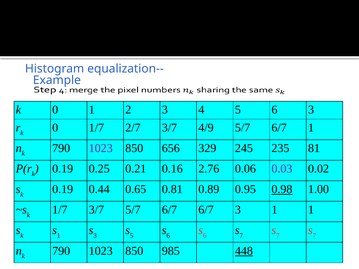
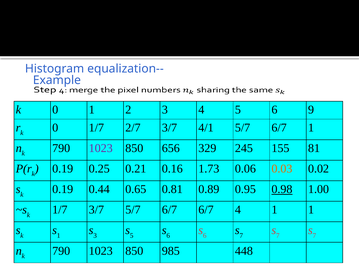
6 3: 3 -> 9
4/9: 4/9 -> 4/1
235: 235 -> 155
2.76: 2.76 -> 1.73
0.03 colour: purple -> orange
6/7 3: 3 -> 4
448 underline: present -> none
